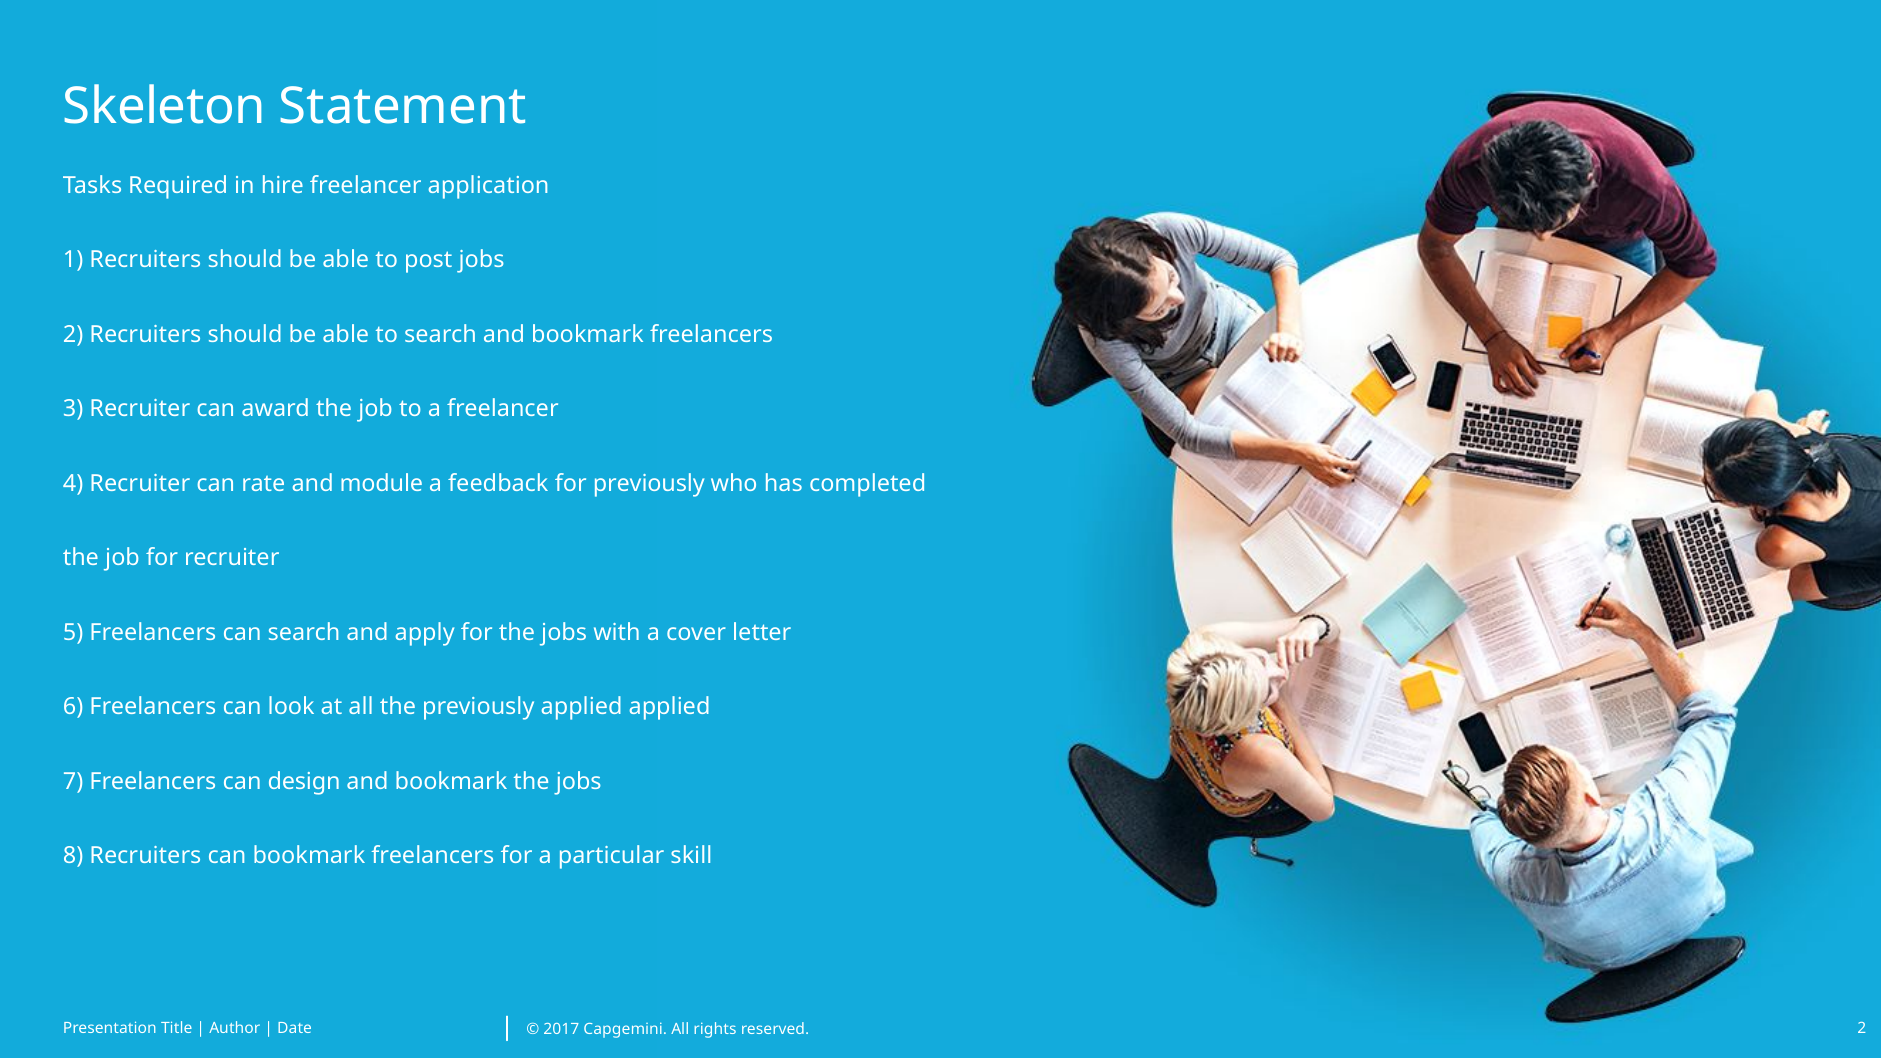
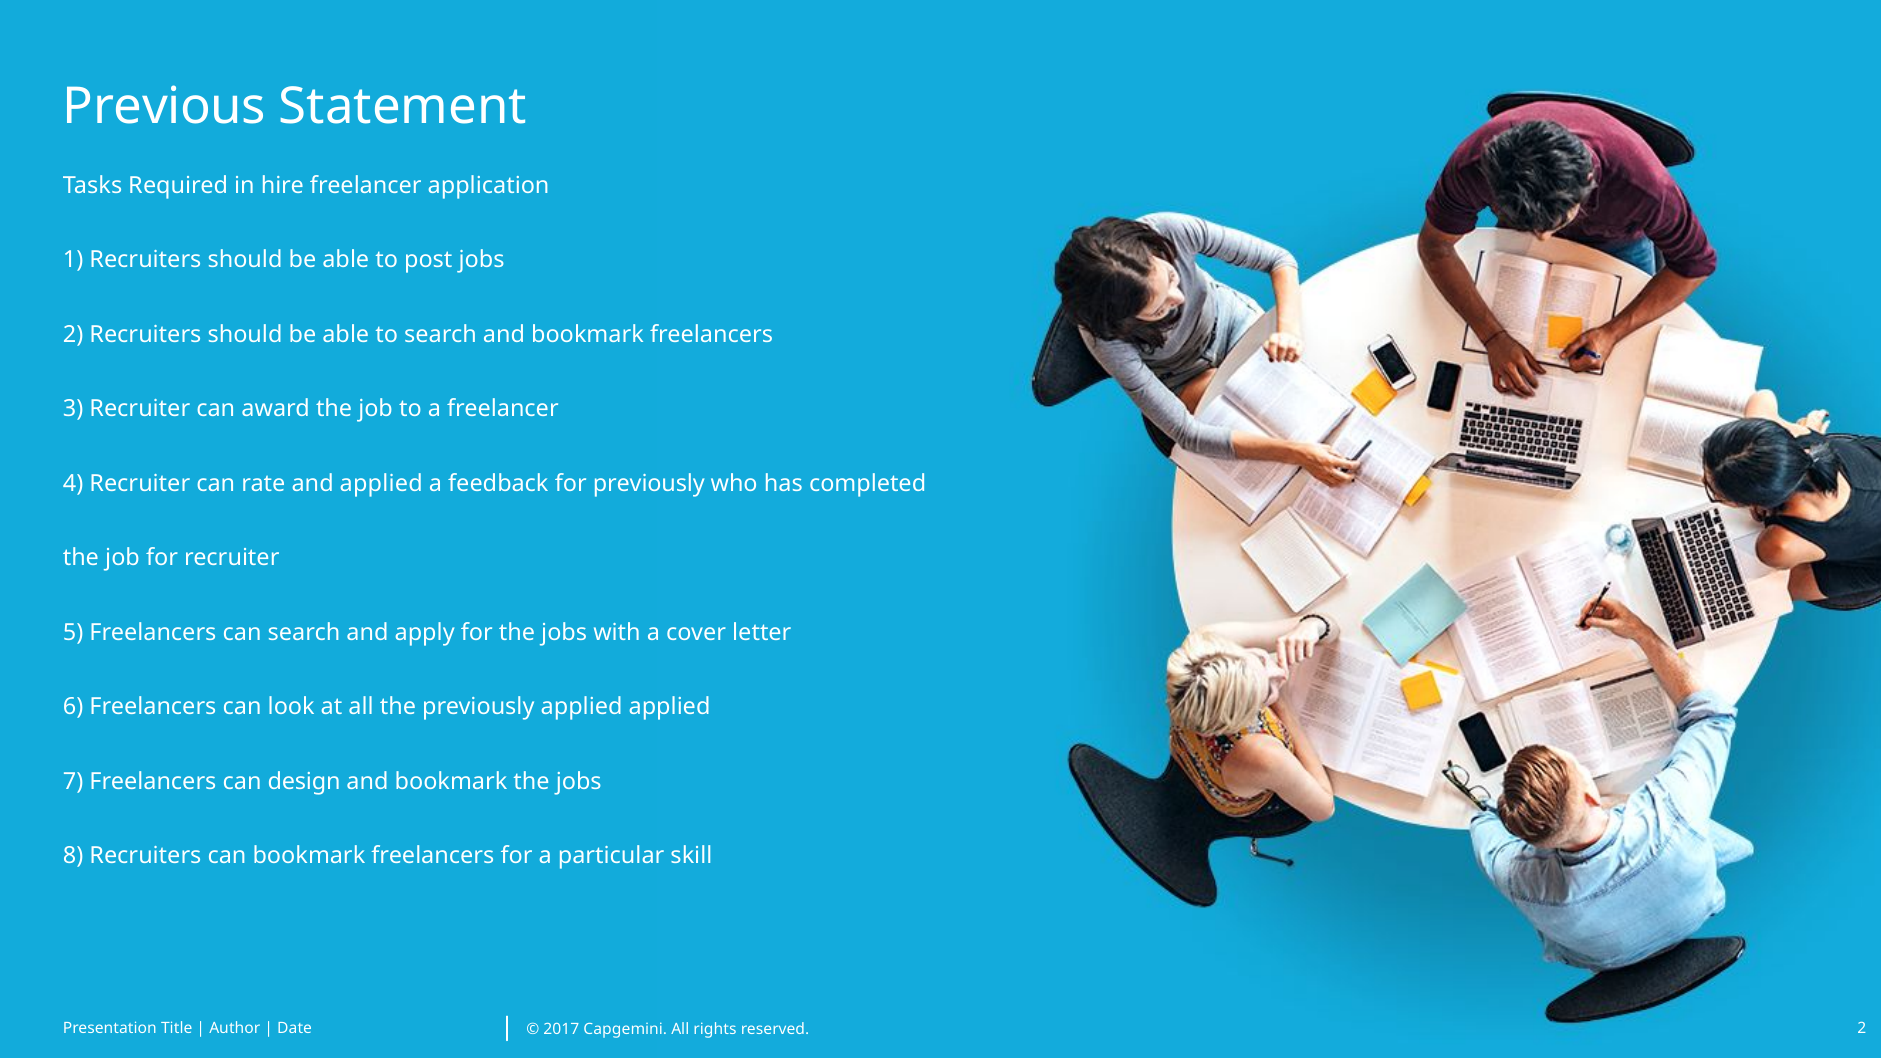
Skeleton: Skeleton -> Previous
and module: module -> applied
